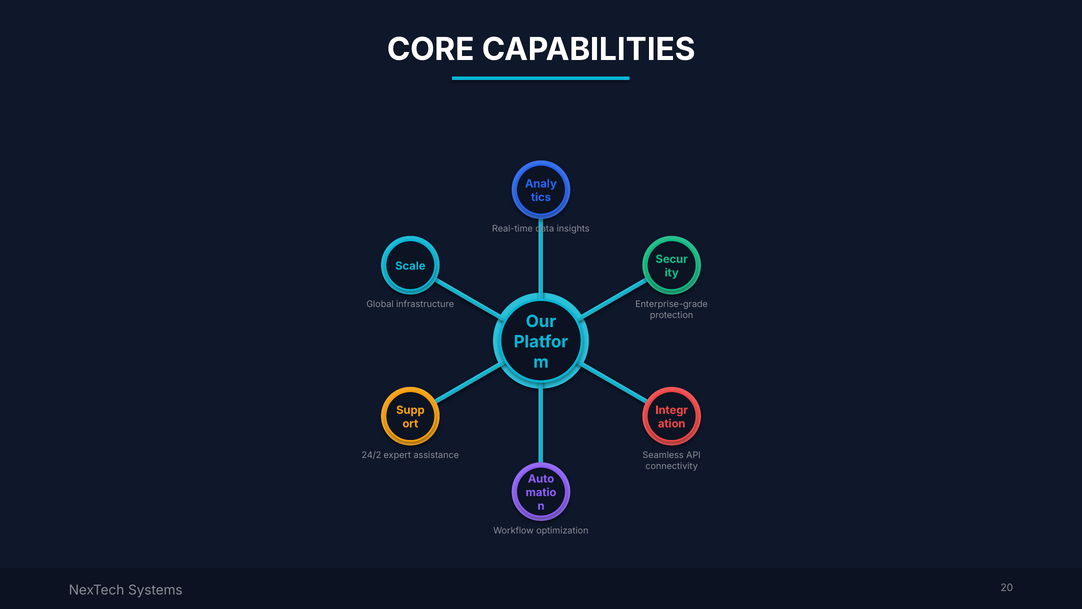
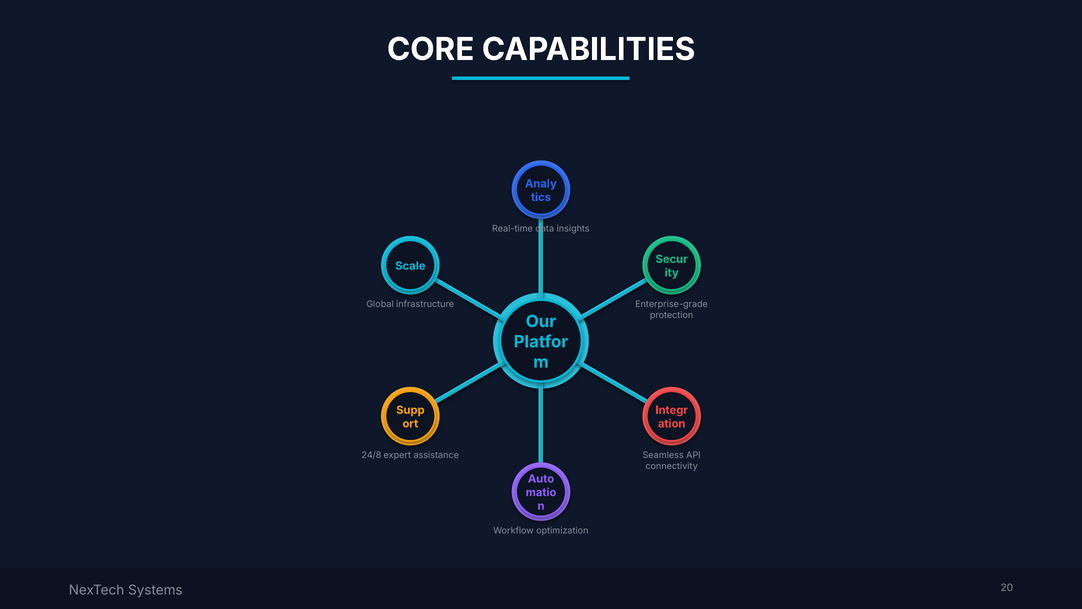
24/2: 24/2 -> 24/8
